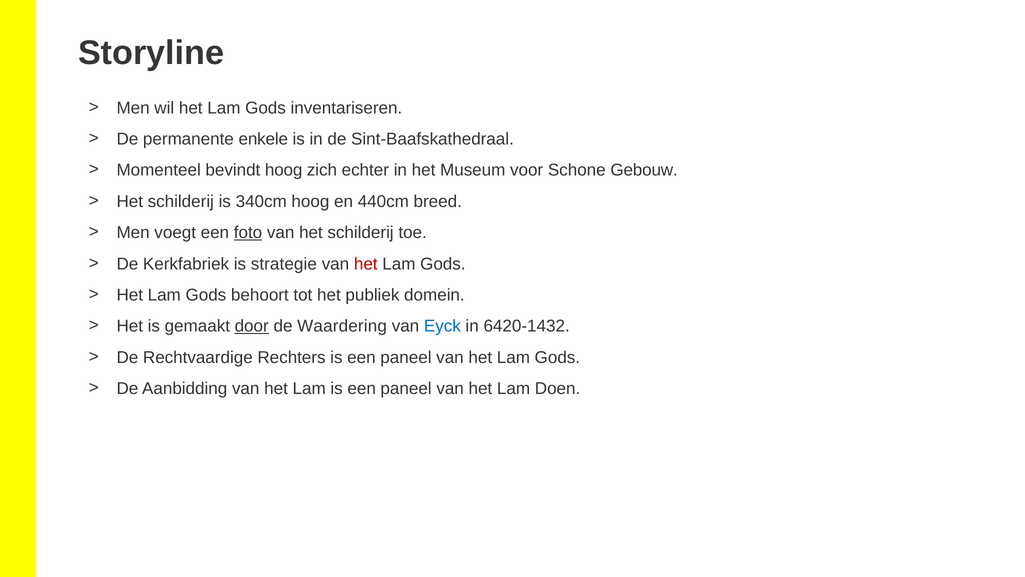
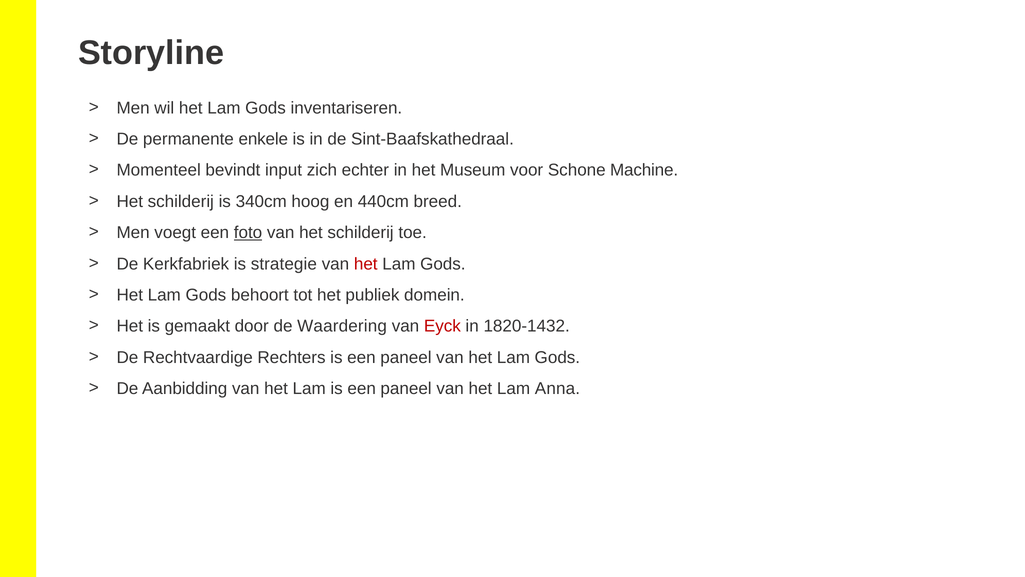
bevindt hoog: hoog -> input
Gebouw: Gebouw -> Machine
door underline: present -> none
Eyck colour: blue -> red
6420-1432: 6420-1432 -> 1820-1432
Doen: Doen -> Anna
